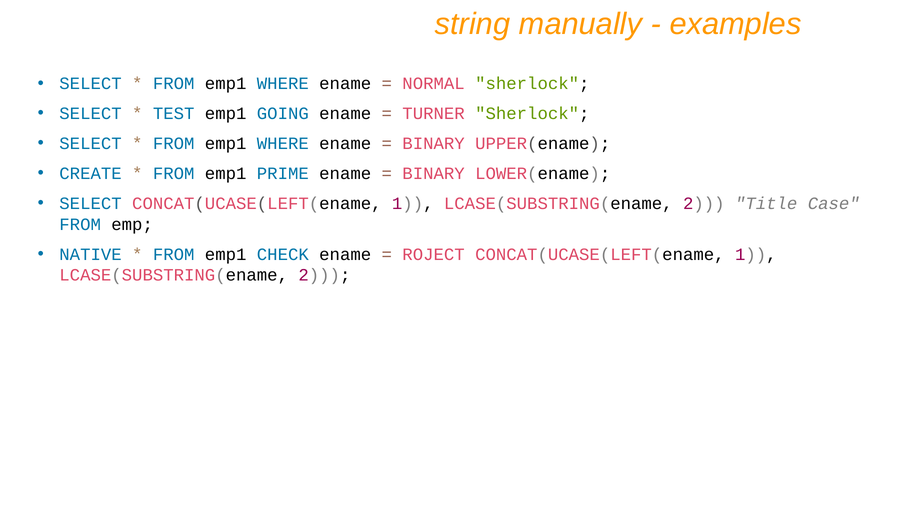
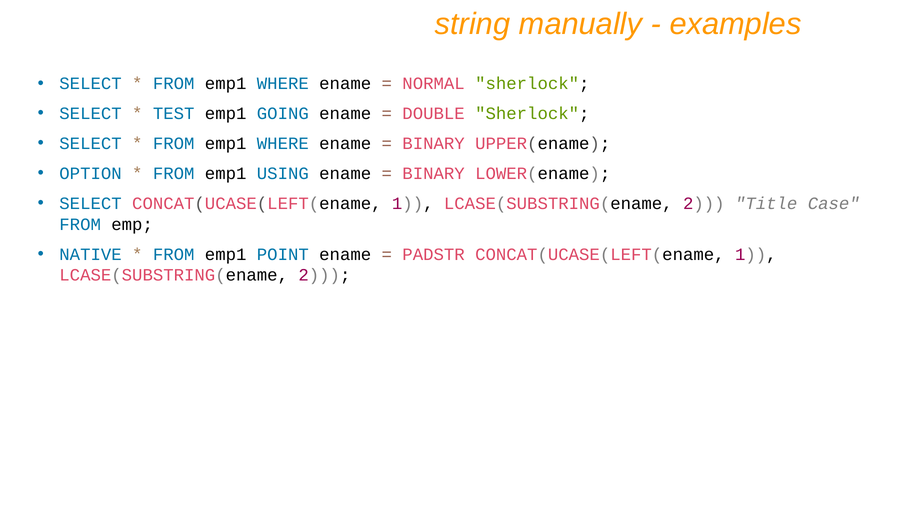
TURNER: TURNER -> DOUBLE
CREATE: CREATE -> OPTION
PRIME: PRIME -> USING
CHECK: CHECK -> POINT
ROJECT: ROJECT -> PADSTR
